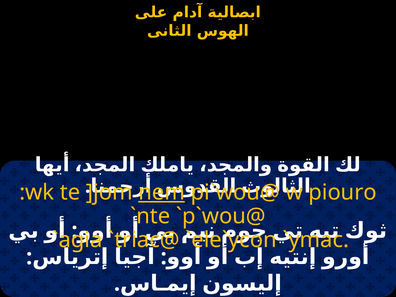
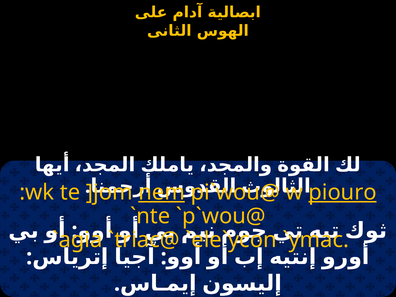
piouro underline: none -> present
